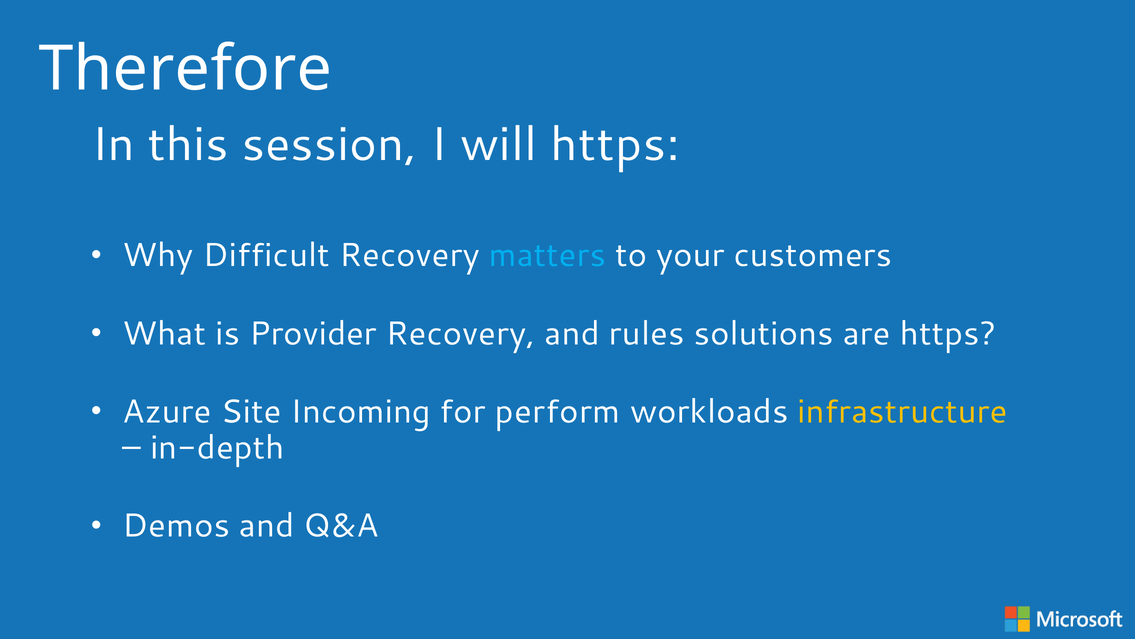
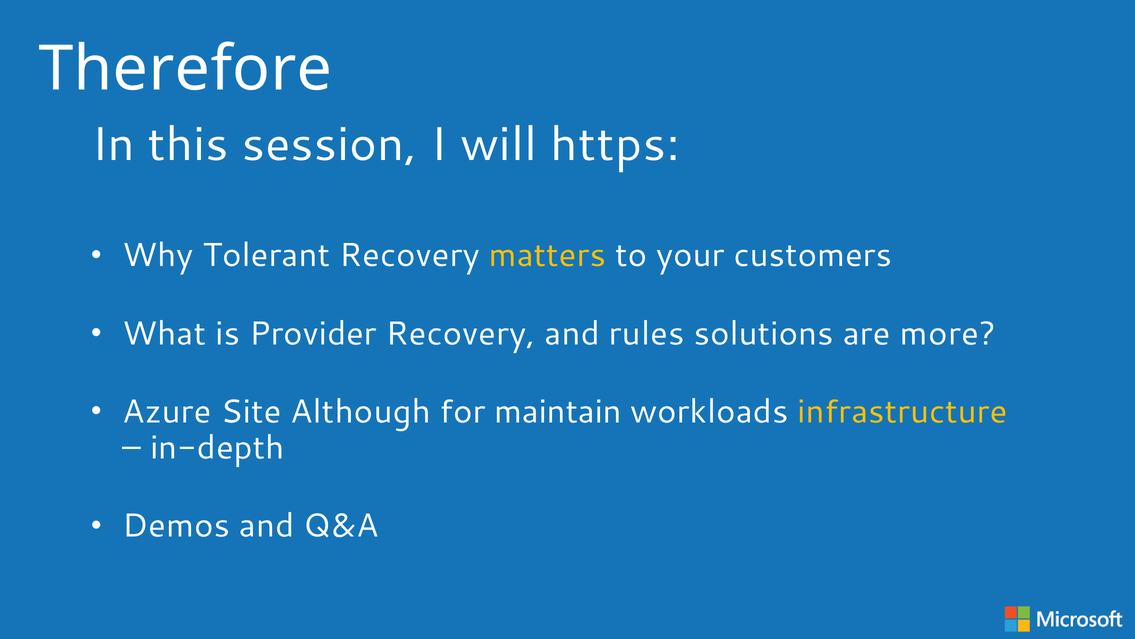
Difficult: Difficult -> Tolerant
matters colour: light blue -> yellow
are https: https -> more
Incoming: Incoming -> Although
perform: perform -> maintain
